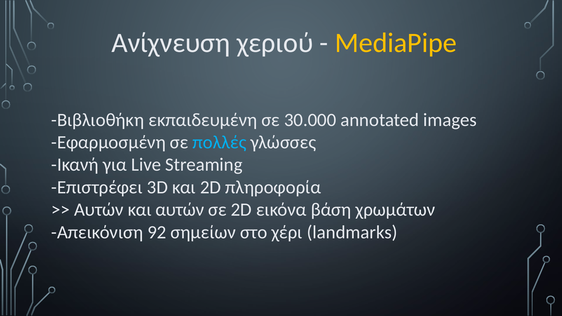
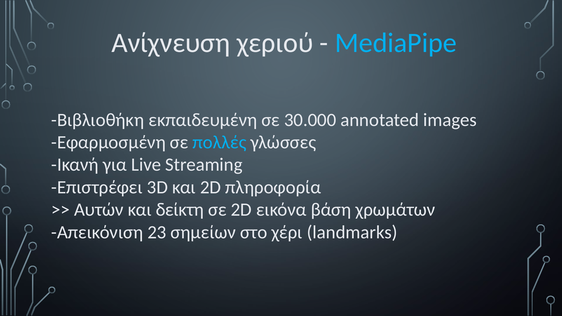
MediaPipe colour: yellow -> light blue
και αυτών: αυτών -> δείκτη
92: 92 -> 23
